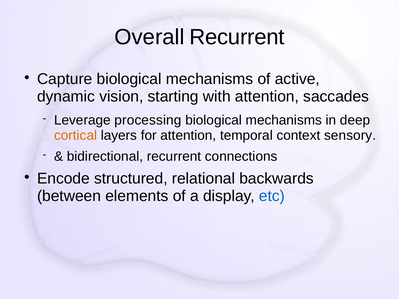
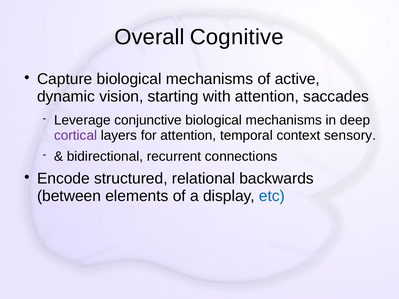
Overall Recurrent: Recurrent -> Cognitive
processing: processing -> conjunctive
cortical colour: orange -> purple
